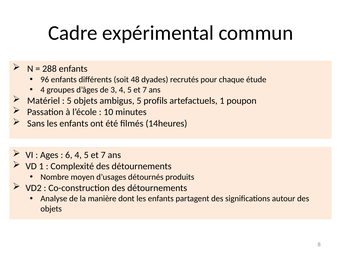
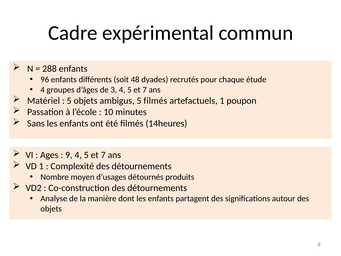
5 profils: profils -> filmés
6: 6 -> 9
